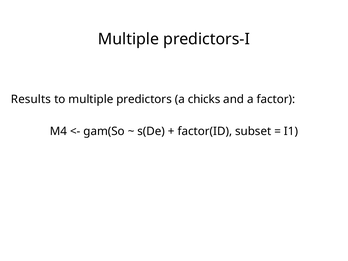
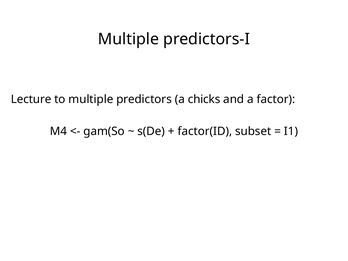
Results: Results -> Lecture
